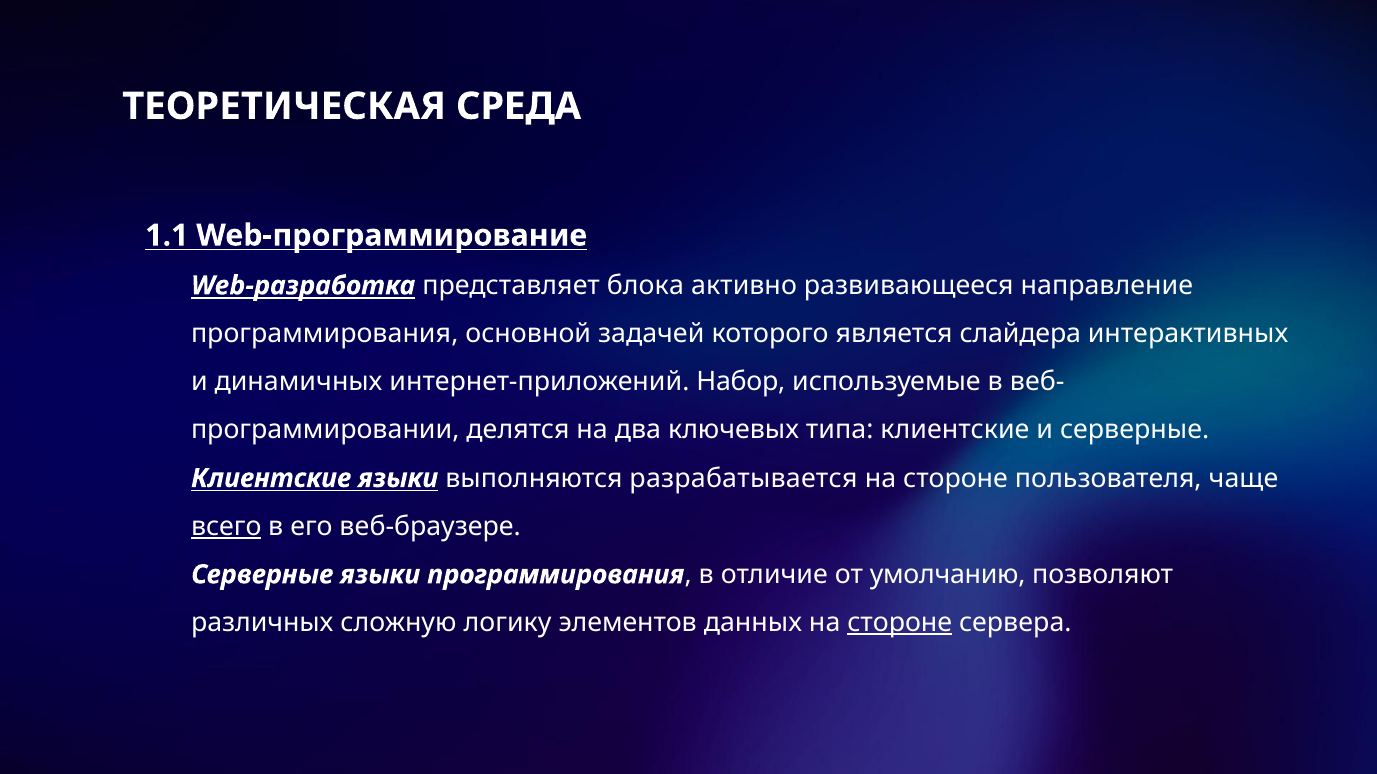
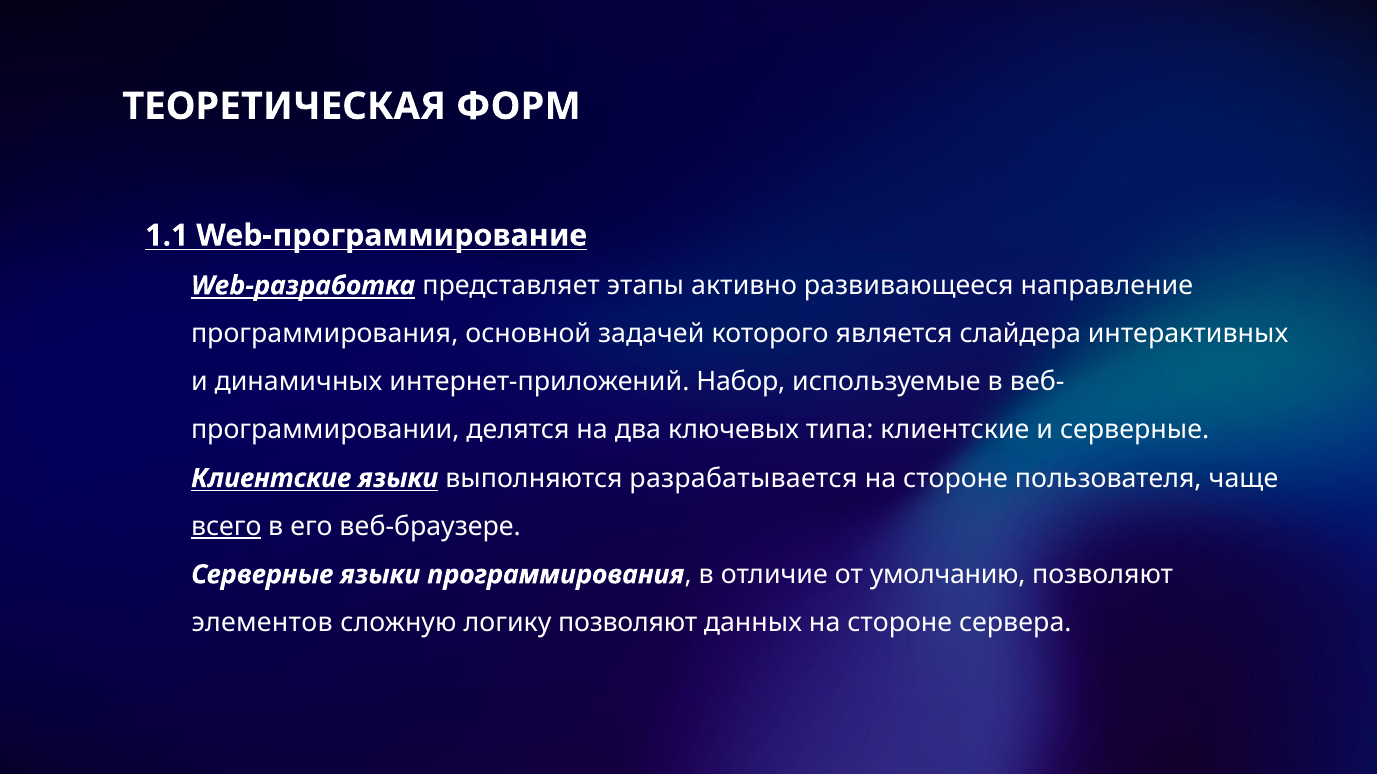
СРЕДА: СРЕДА -> ФОРМ
блока: блока -> этапы
различных: различных -> элементов
логику элементов: элементов -> позволяют
стороне at (900, 623) underline: present -> none
